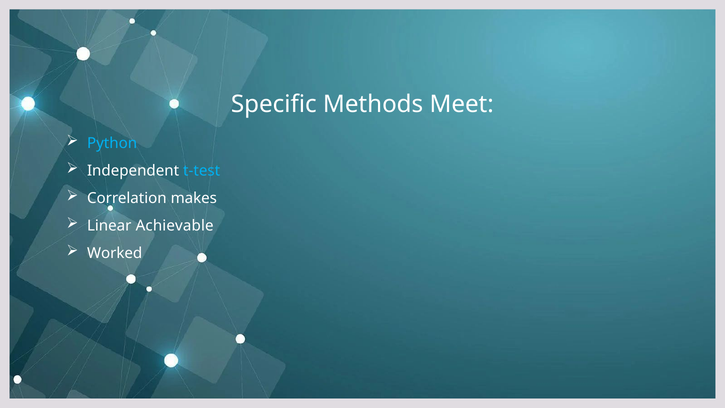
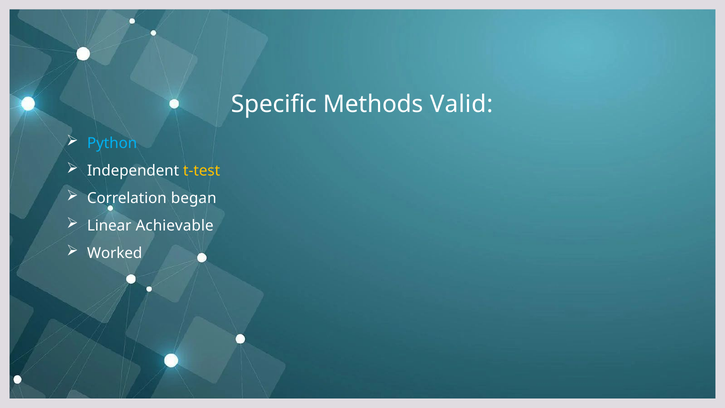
Meet: Meet -> Valid
t-test colour: light blue -> yellow
makes: makes -> began
